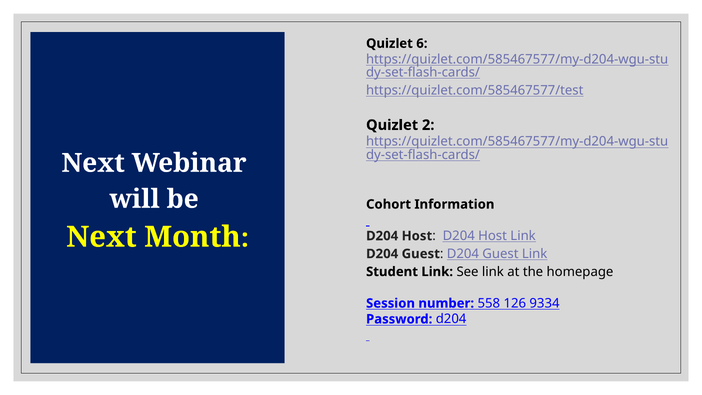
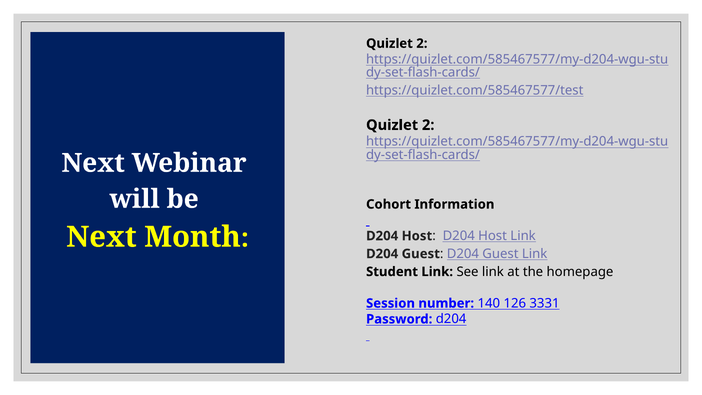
6 at (422, 43): 6 -> 2
558: 558 -> 140
9334: 9334 -> 3331
